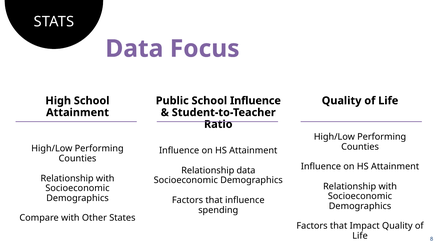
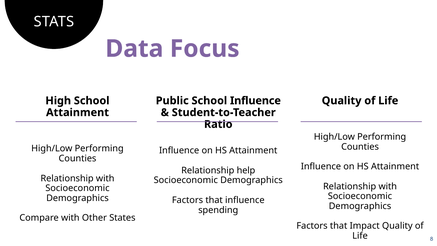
Relationship data: data -> help
